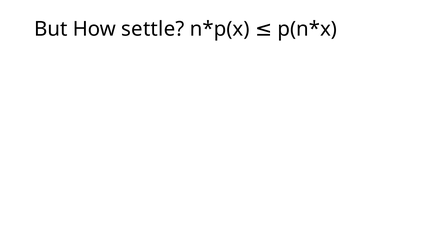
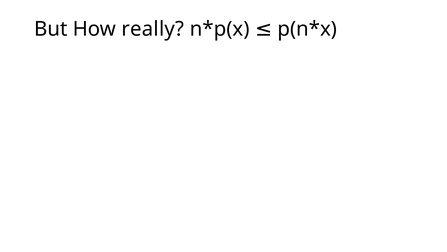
settle: settle -> really
